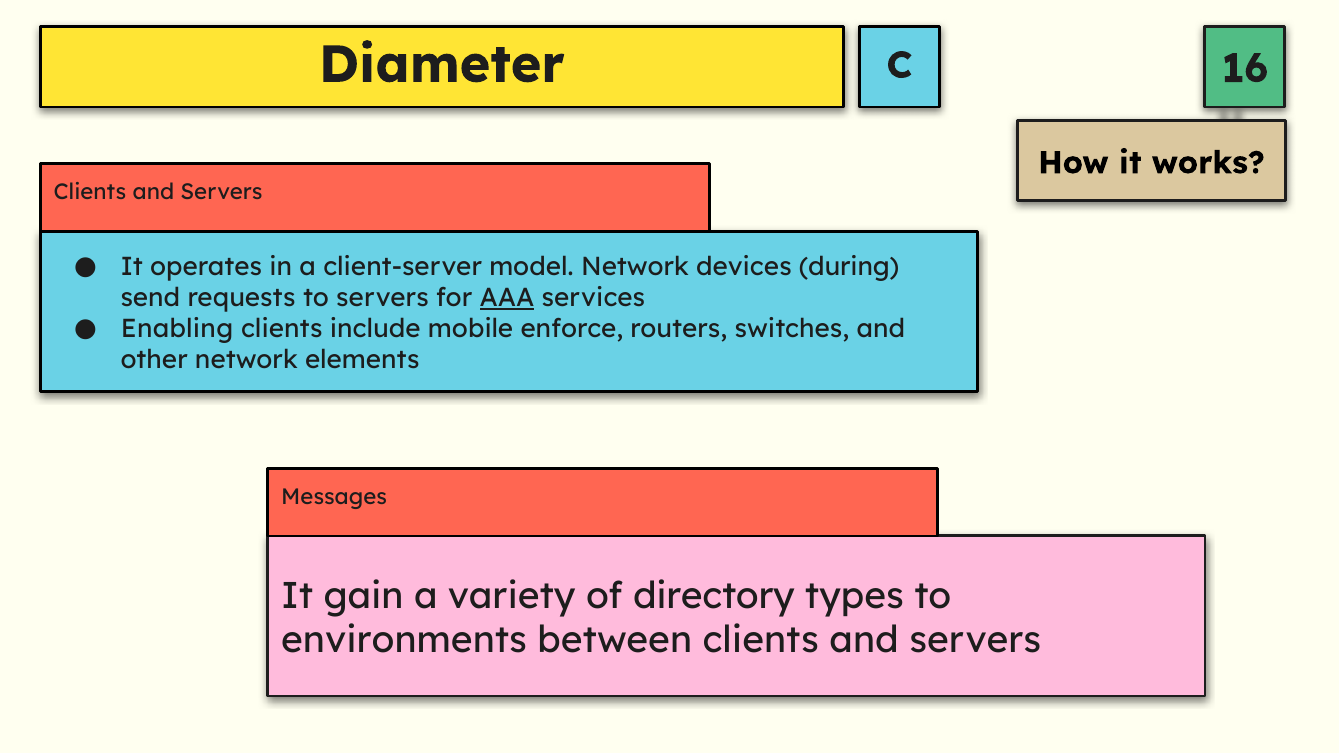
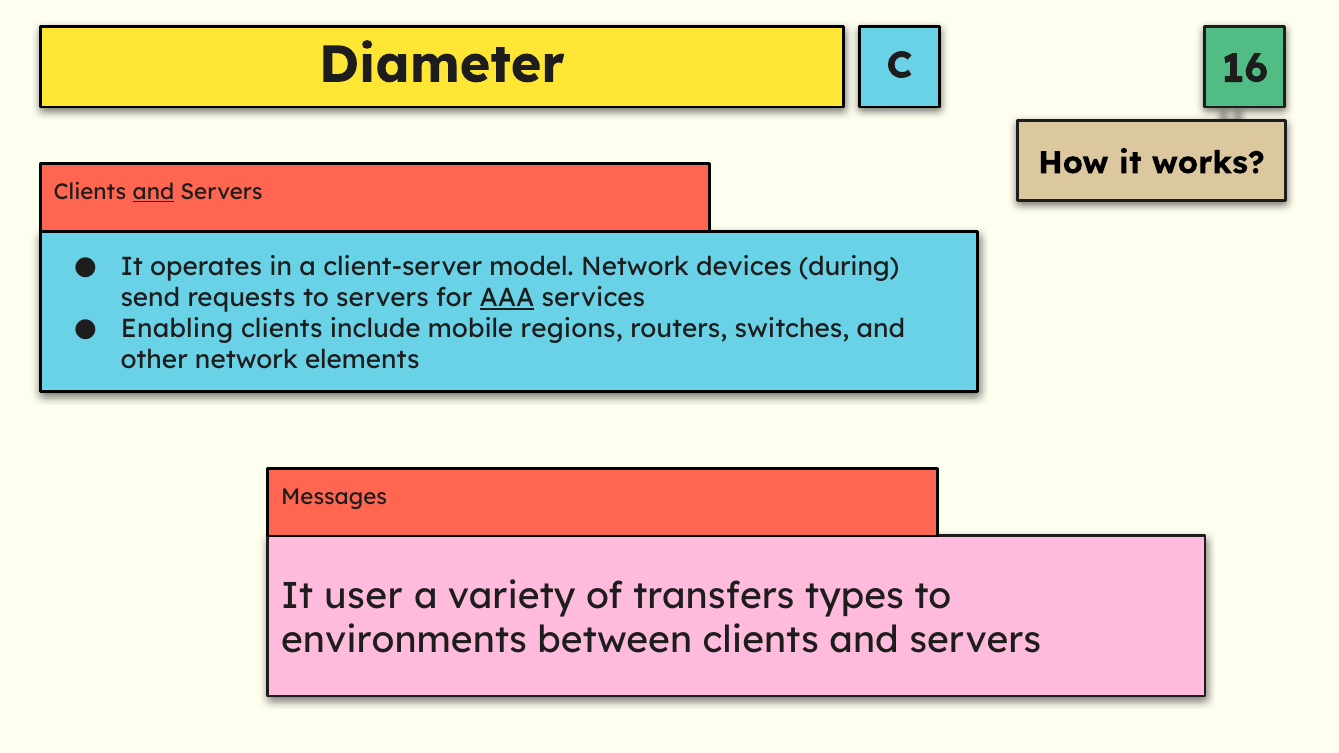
and at (153, 192) underline: none -> present
enforce: enforce -> regions
gain: gain -> user
directory: directory -> transfers
